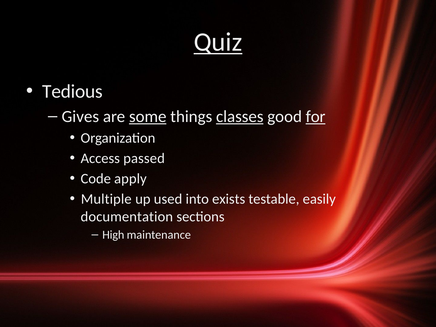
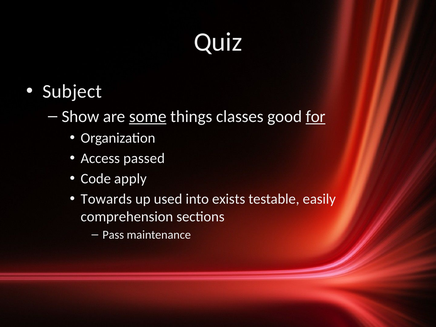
Quiz underline: present -> none
Tedious: Tedious -> Subject
Gives: Gives -> Show
classes underline: present -> none
Multiple: Multiple -> Towards
documentation: documentation -> comprehension
High: High -> Pass
